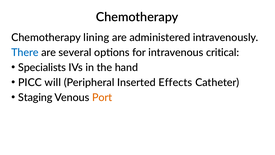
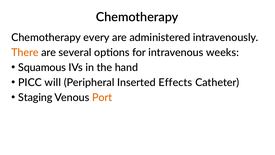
lining: lining -> every
There colour: blue -> orange
critical: critical -> weeks
Specialists: Specialists -> Squamous
